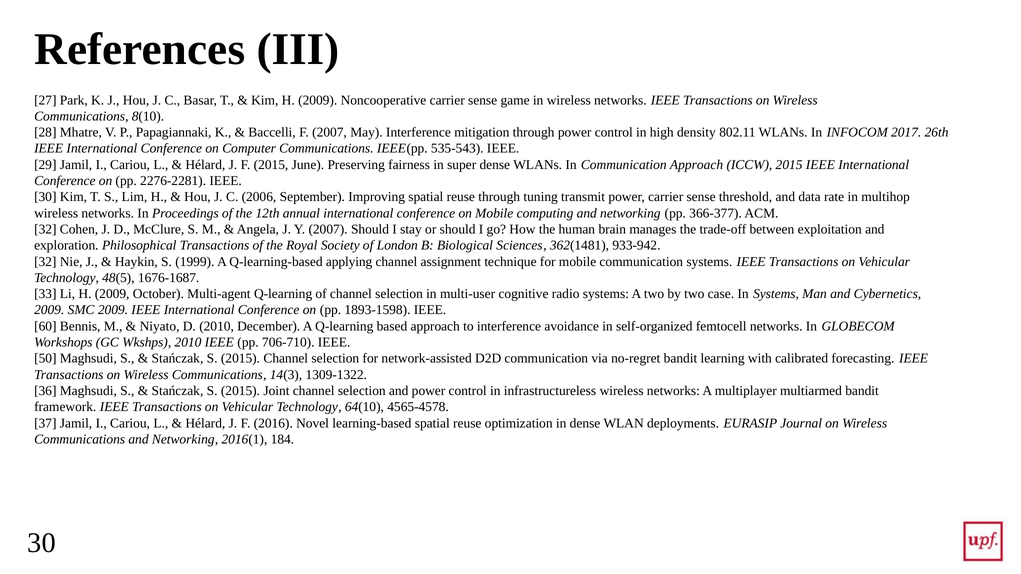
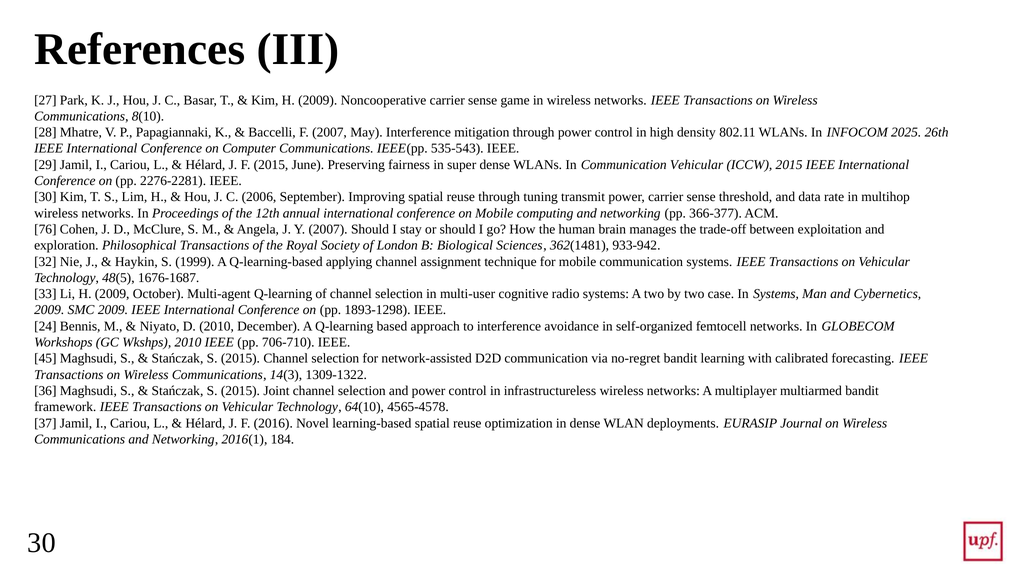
2017: 2017 -> 2025
Communication Approach: Approach -> Vehicular
32 at (45, 229): 32 -> 76
1893-1598: 1893-1598 -> 1893-1298
60: 60 -> 24
50: 50 -> 45
